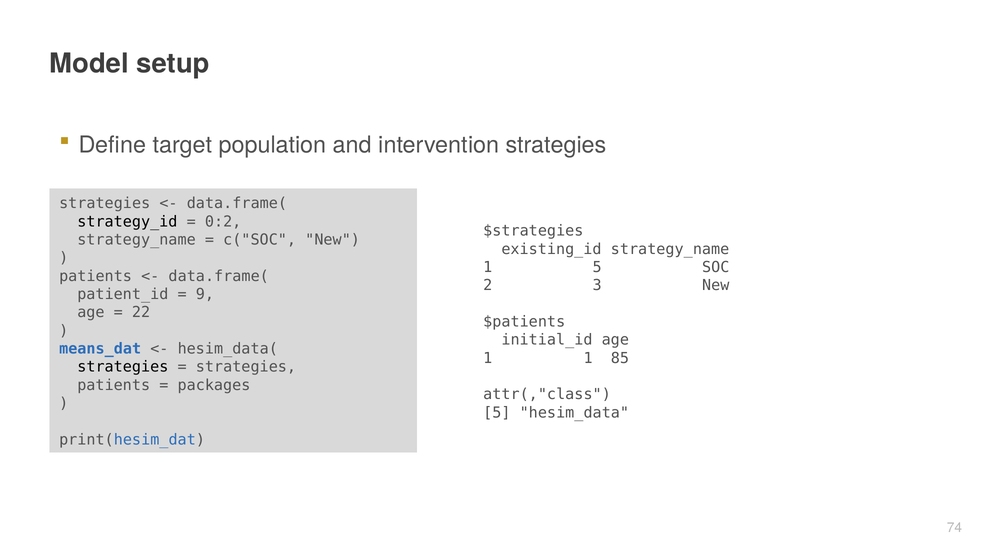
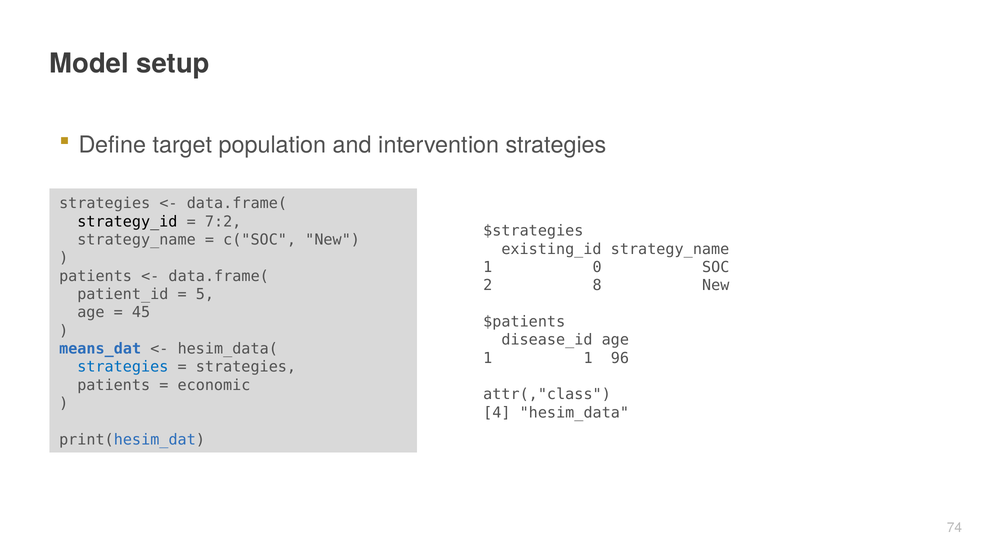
0:2: 0:2 -> 7:2
1 5: 5 -> 0
3: 3 -> 8
9: 9 -> 5
22: 22 -> 45
initial_id: initial_id -> disease_id
85: 85 -> 96
strategies at (123, 366) colour: black -> blue
packages: packages -> economic
5 at (497, 412): 5 -> 4
